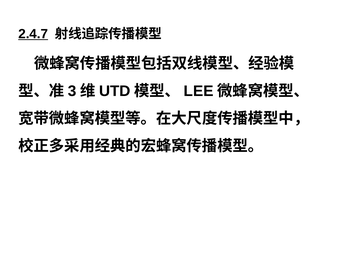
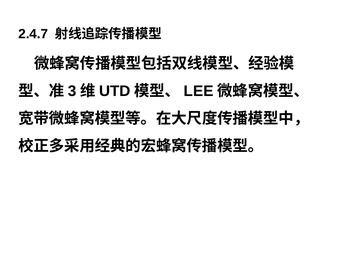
2.4.7 underline: present -> none
